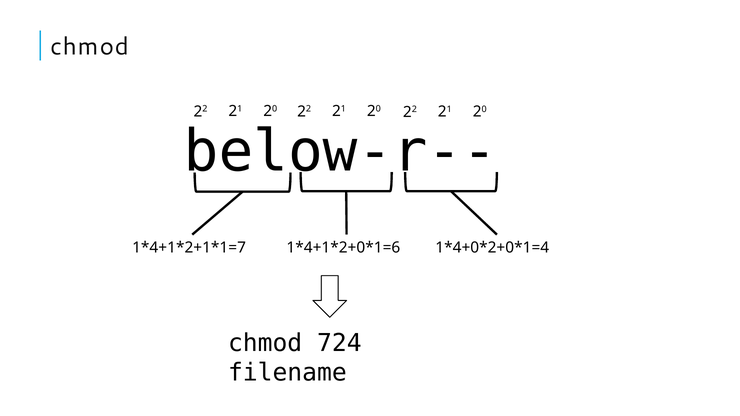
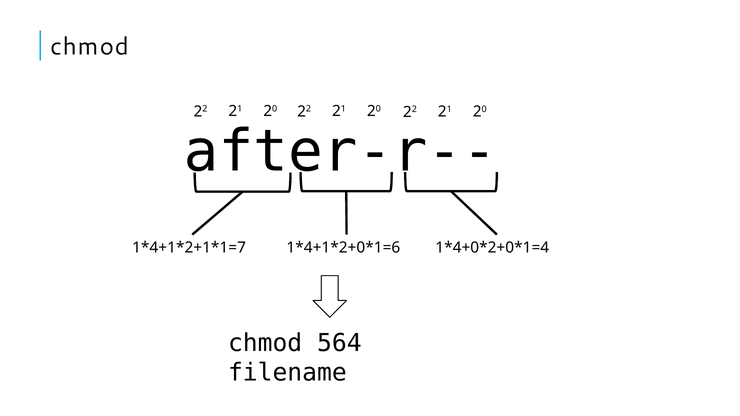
below-r--: below-r-- -> after-r--
724: 724 -> 564
